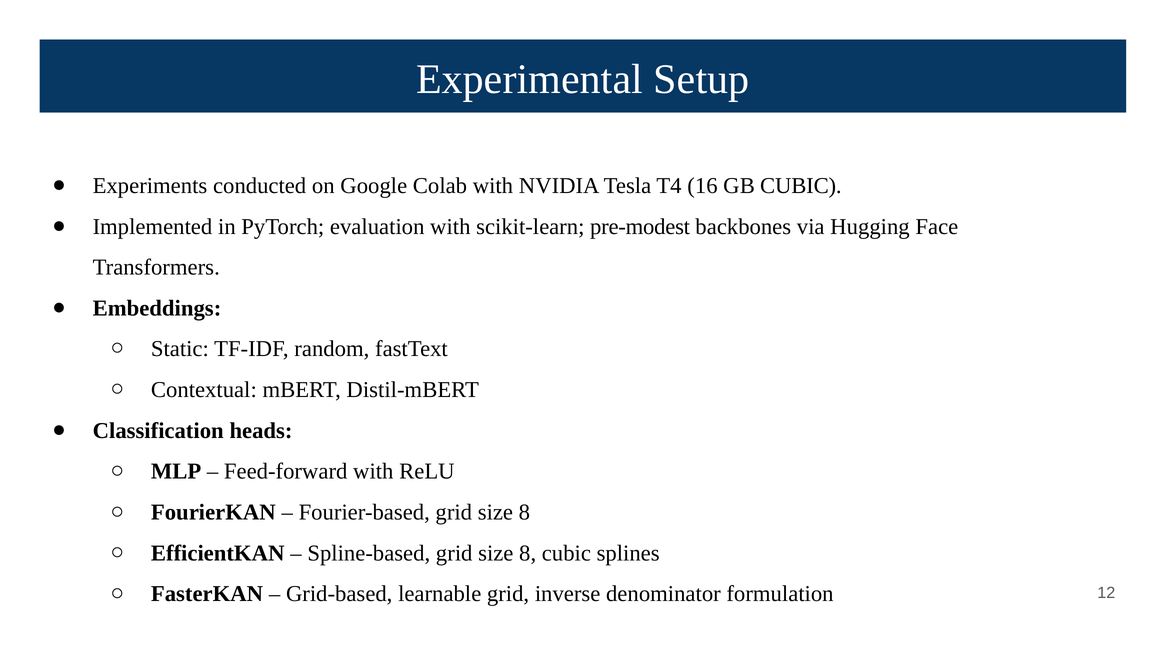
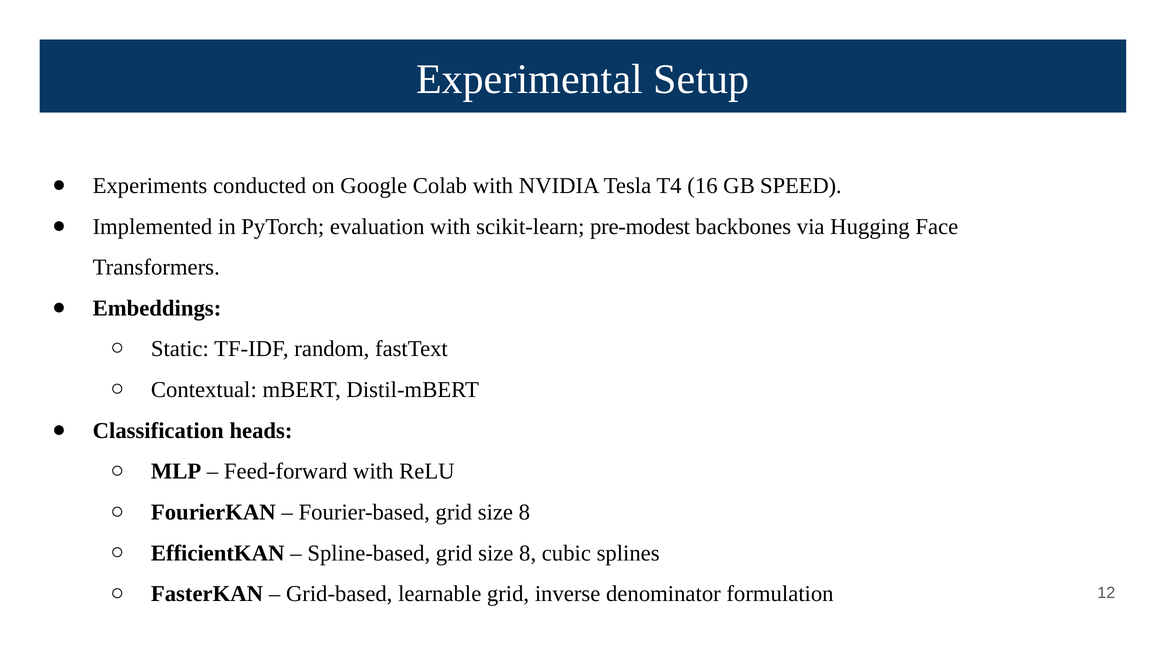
GB CUBIC: CUBIC -> SPEED
